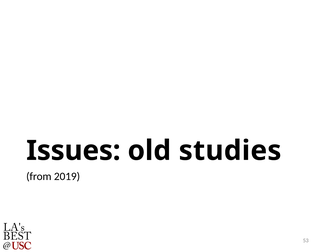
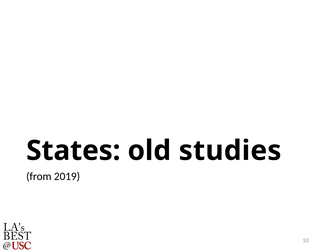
Issues: Issues -> States
